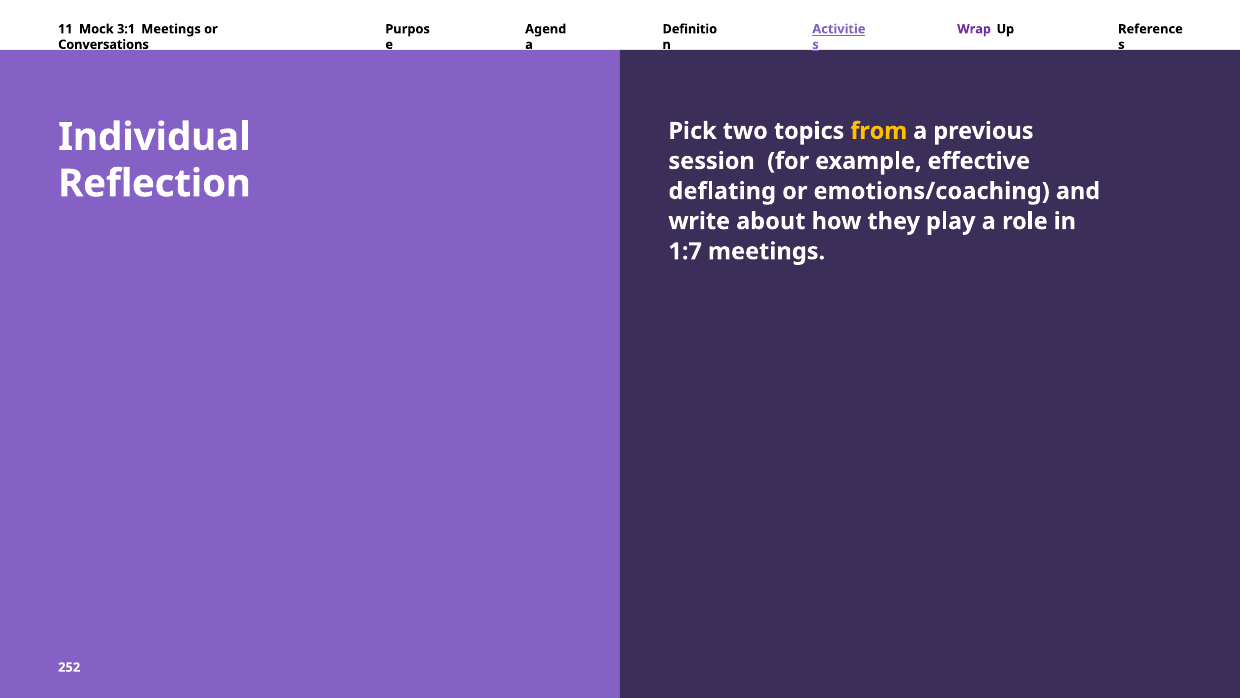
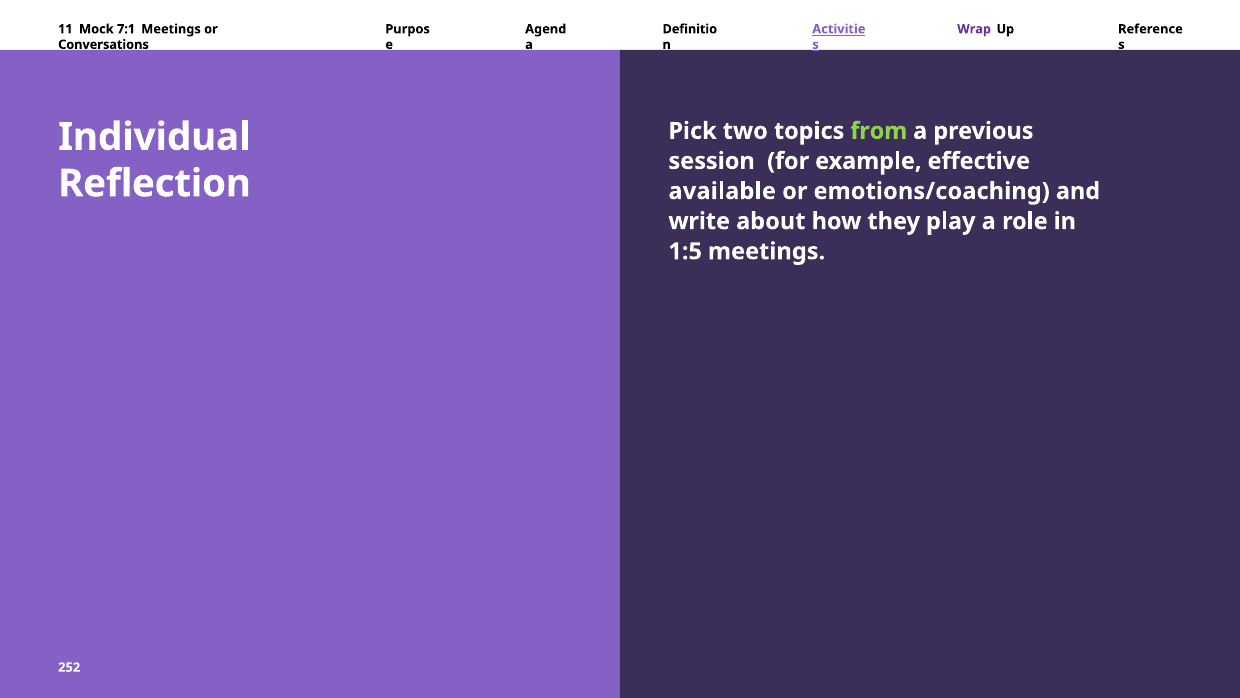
3:1: 3:1 -> 7:1
from colour: yellow -> light green
deflating: deflating -> available
1:7: 1:7 -> 1:5
